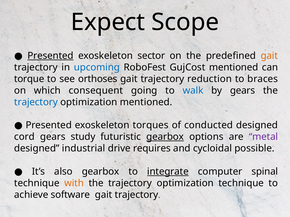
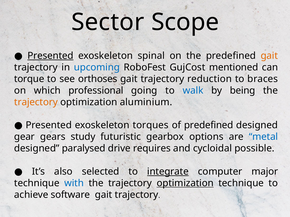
Expect: Expect -> Sector
sector: sector -> spinal
consequent: consequent -> professional
by gears: gears -> being
trajectory at (36, 102) colour: blue -> orange
optimization mentioned: mentioned -> aluminium
of conducted: conducted -> predefined
cord: cord -> gear
gearbox at (165, 137) underline: present -> none
metal colour: purple -> blue
industrial: industrial -> paralysed
also gearbox: gearbox -> selected
spinal: spinal -> major
with colour: orange -> blue
optimization at (185, 183) underline: none -> present
